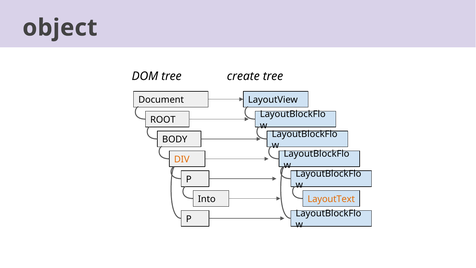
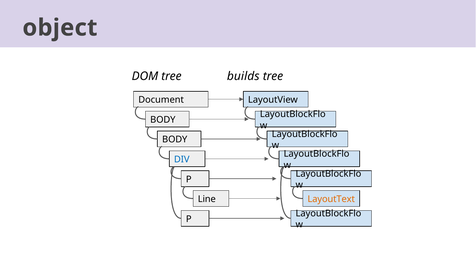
create: create -> builds
ROOT at (163, 120): ROOT -> BODY
DIV colour: orange -> blue
Into: Into -> Line
